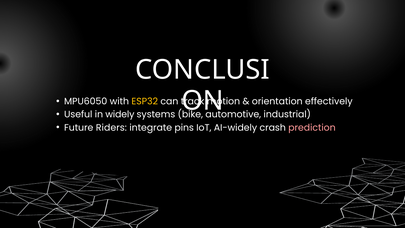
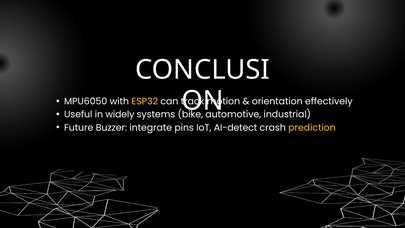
Riders: Riders -> Buzzer
AI-widely: AI-widely -> AI-detect
prediction colour: pink -> yellow
